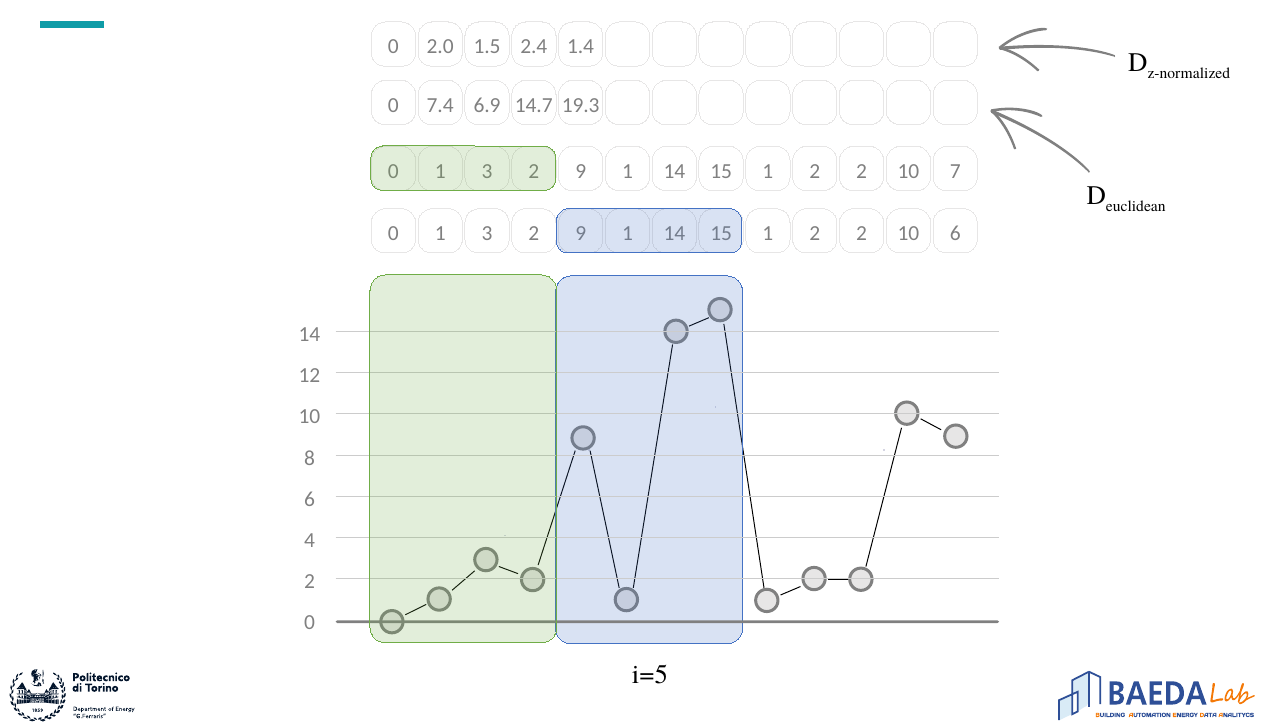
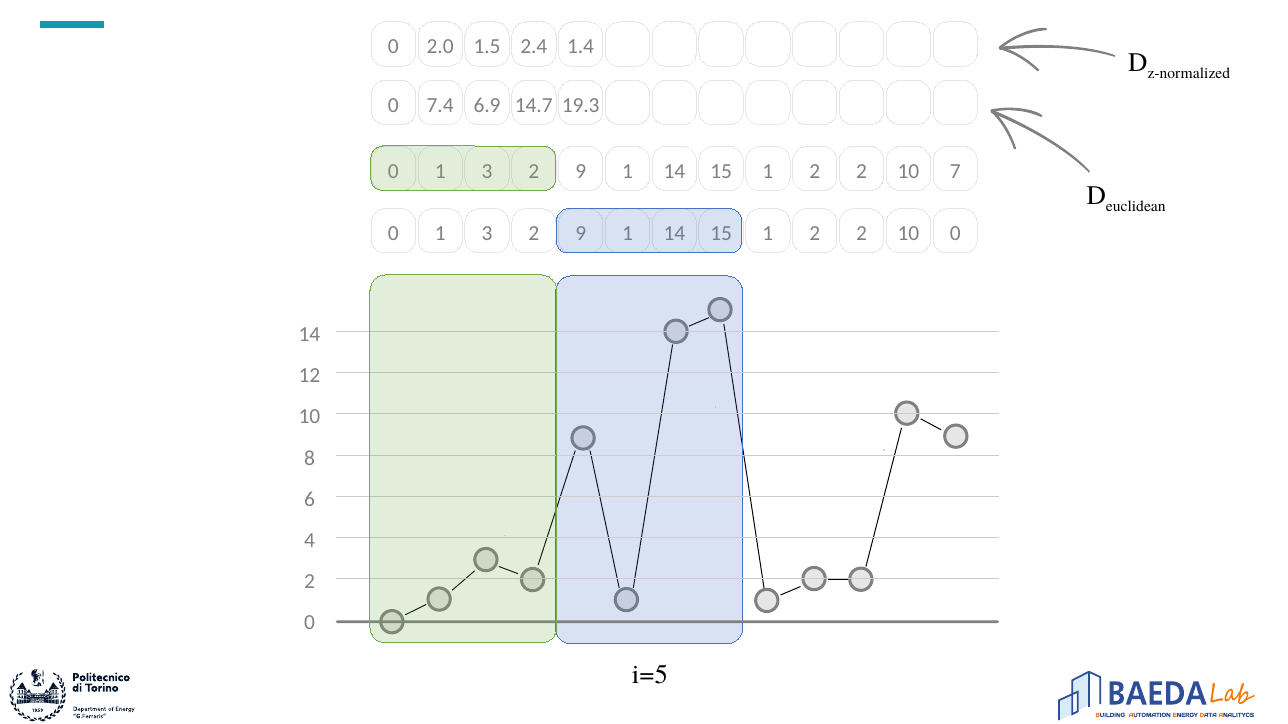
10 6: 6 -> 0
